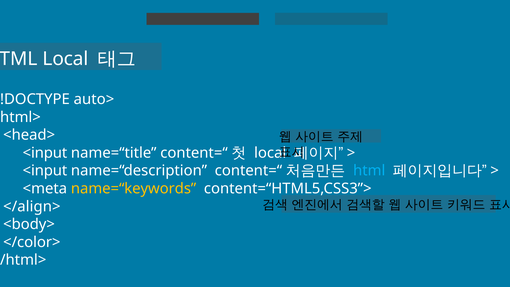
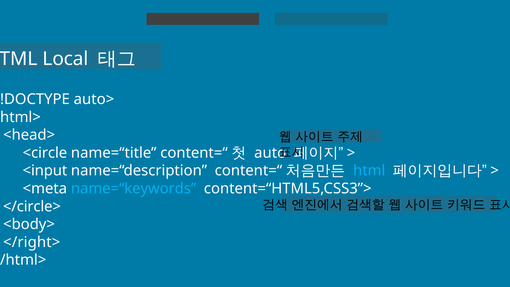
<input at (45, 153): <input -> <circle
local at (270, 153): local -> auto
name=“keywords colour: yellow -> light blue
</align>: </align> -> </circle>
</color>: </color> -> </right>
